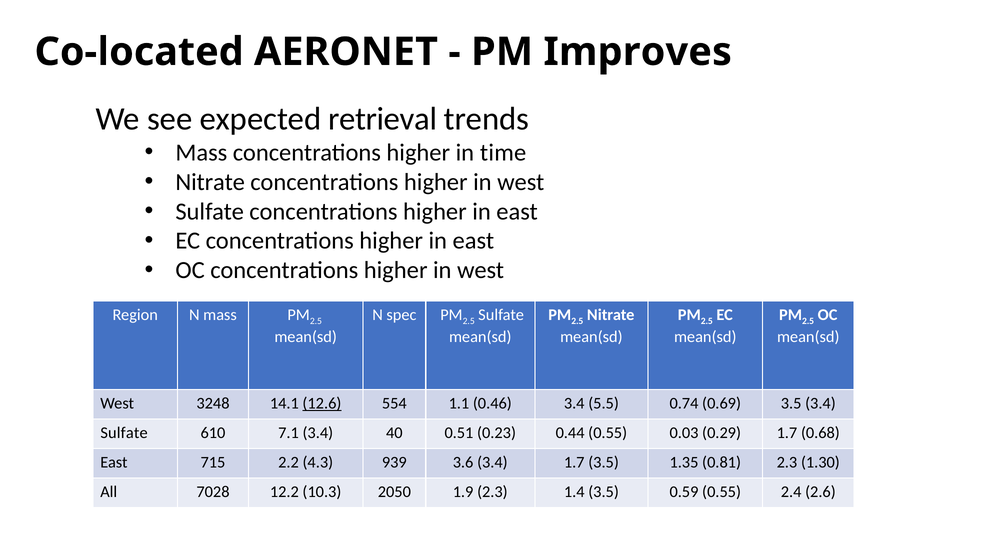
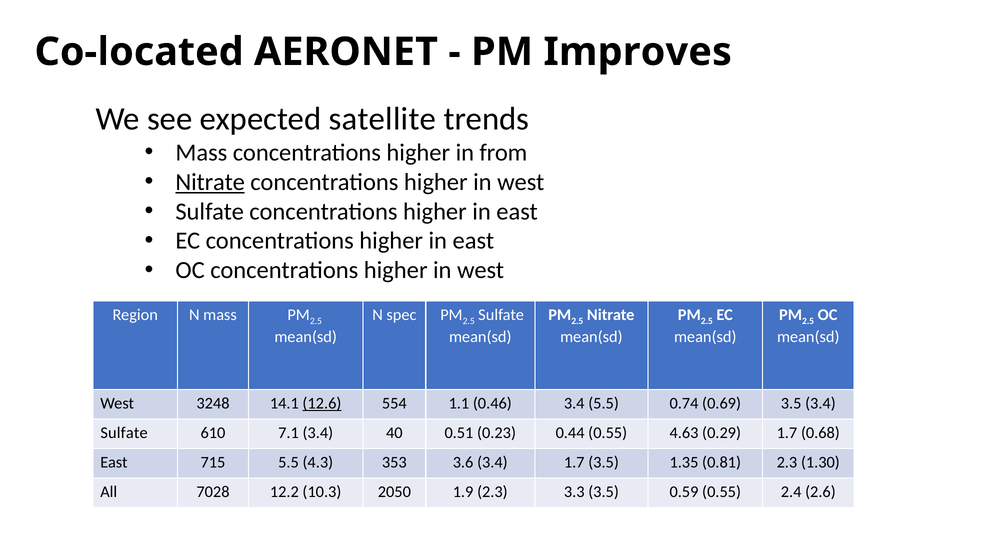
retrieval: retrieval -> satellite
time: time -> from
Nitrate at (210, 182) underline: none -> present
0.03: 0.03 -> 4.63
715 2.2: 2.2 -> 5.5
939: 939 -> 353
1.4: 1.4 -> 3.3
